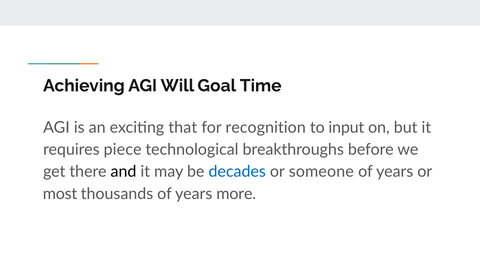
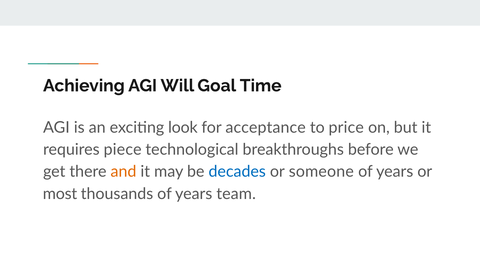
that: that -> look
recognition: recognition -> acceptance
input: input -> price
and colour: black -> orange
more: more -> team
